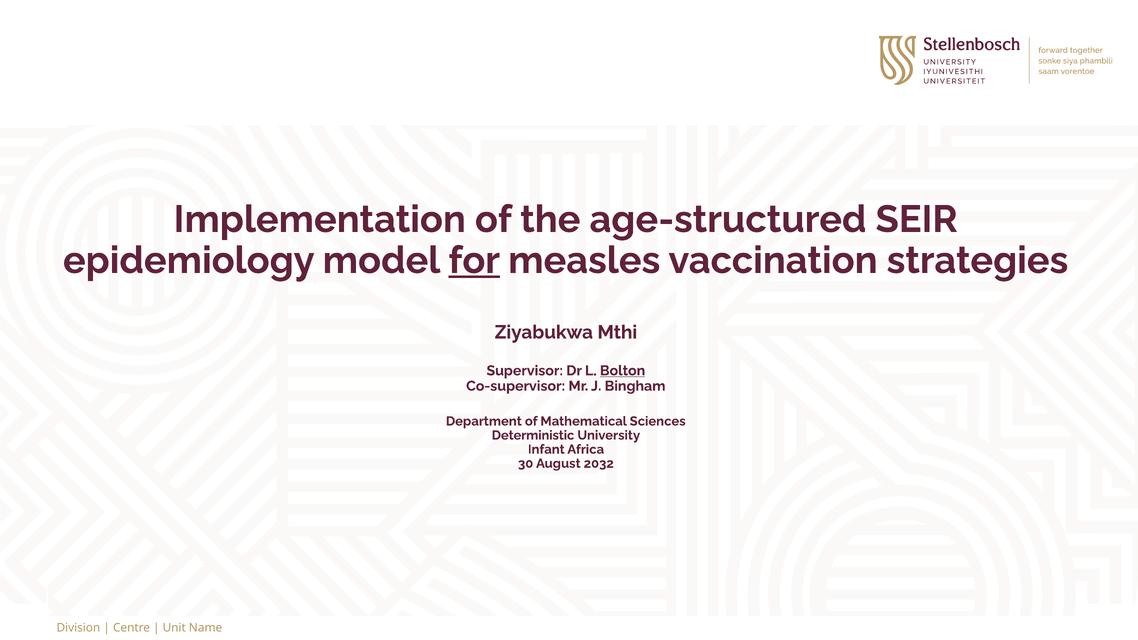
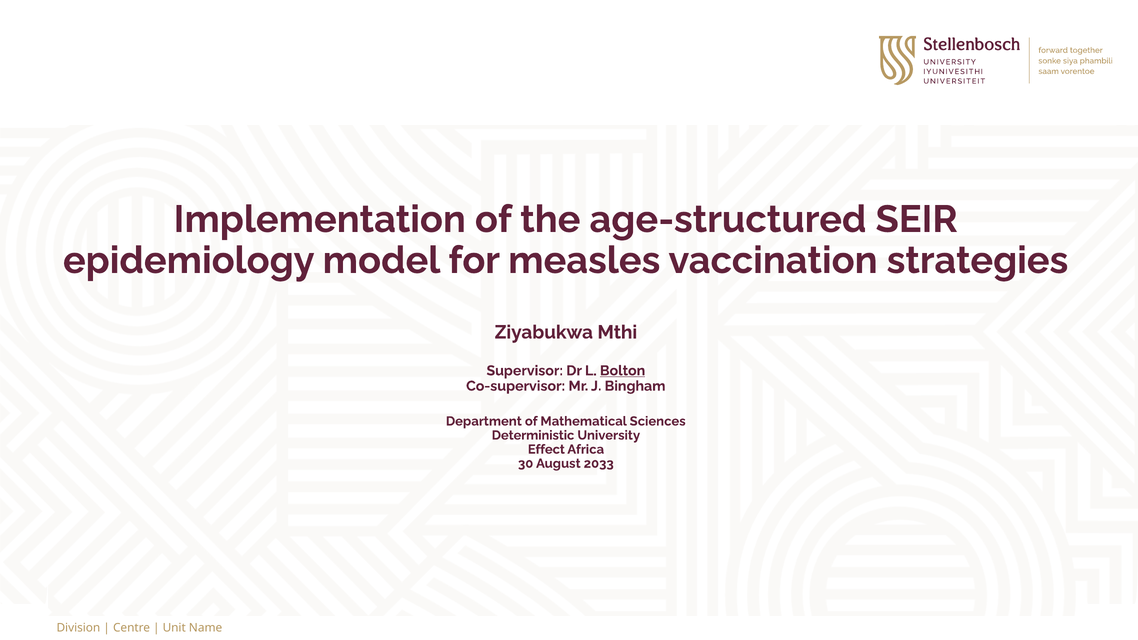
for underline: present -> none
Infant: Infant -> Effect
2032: 2032 -> 2033
